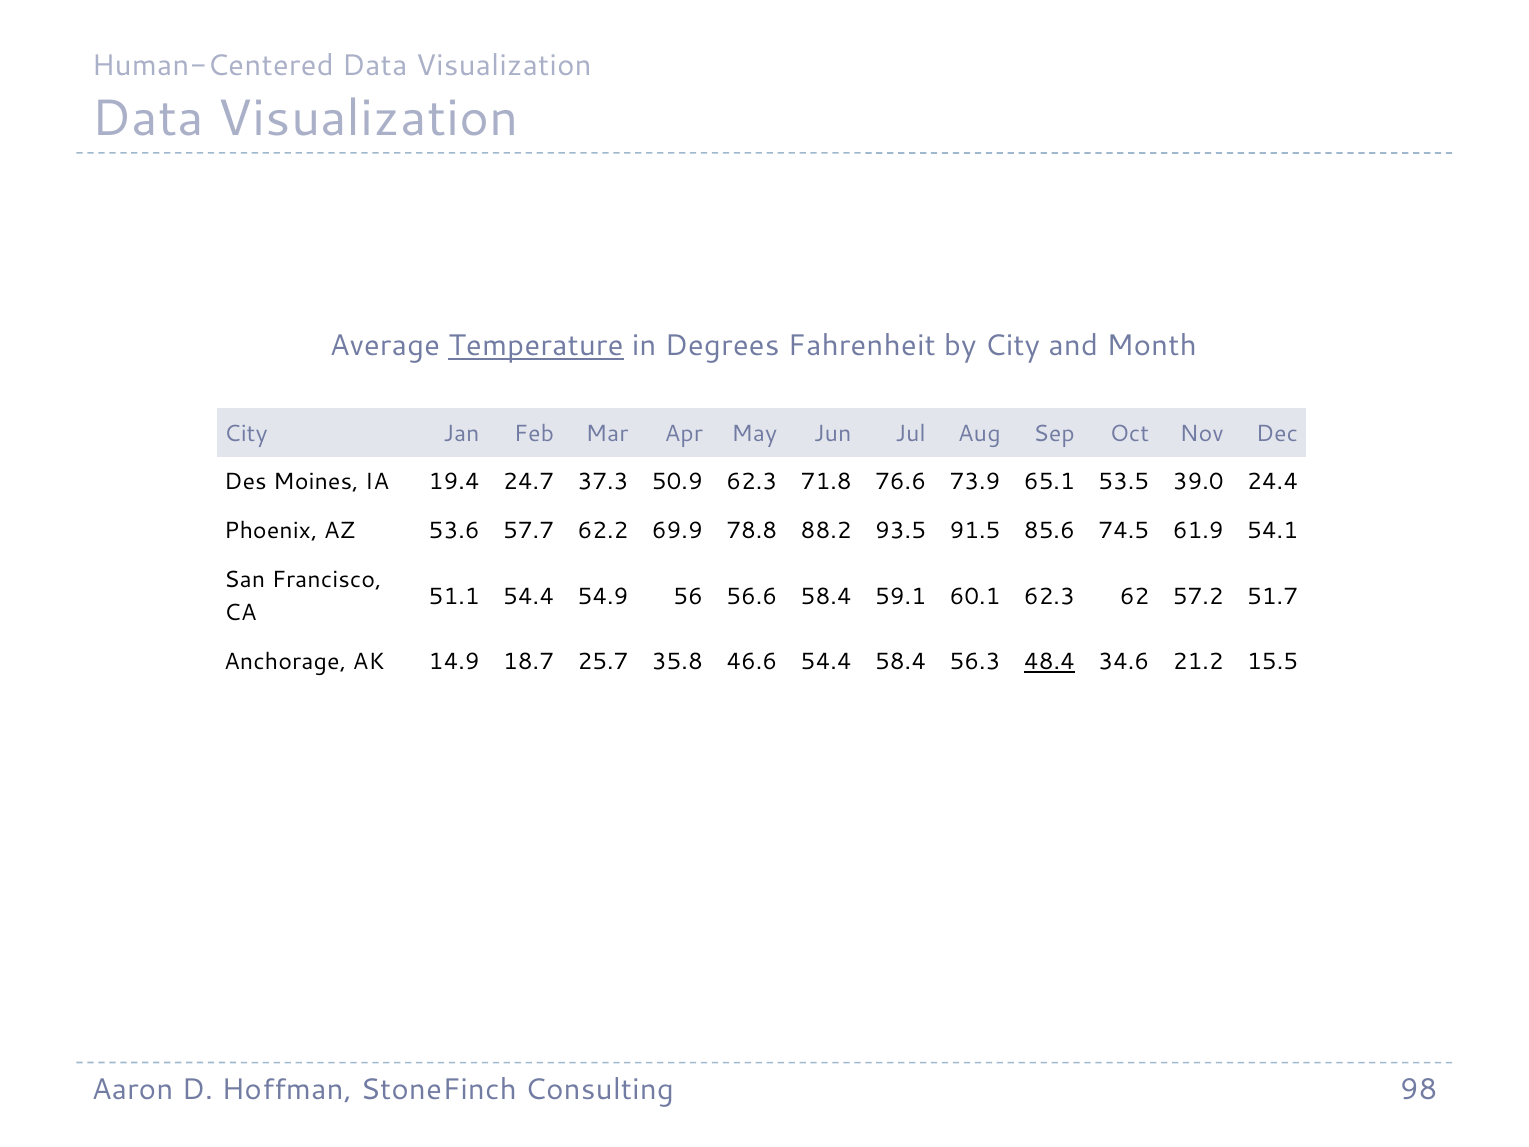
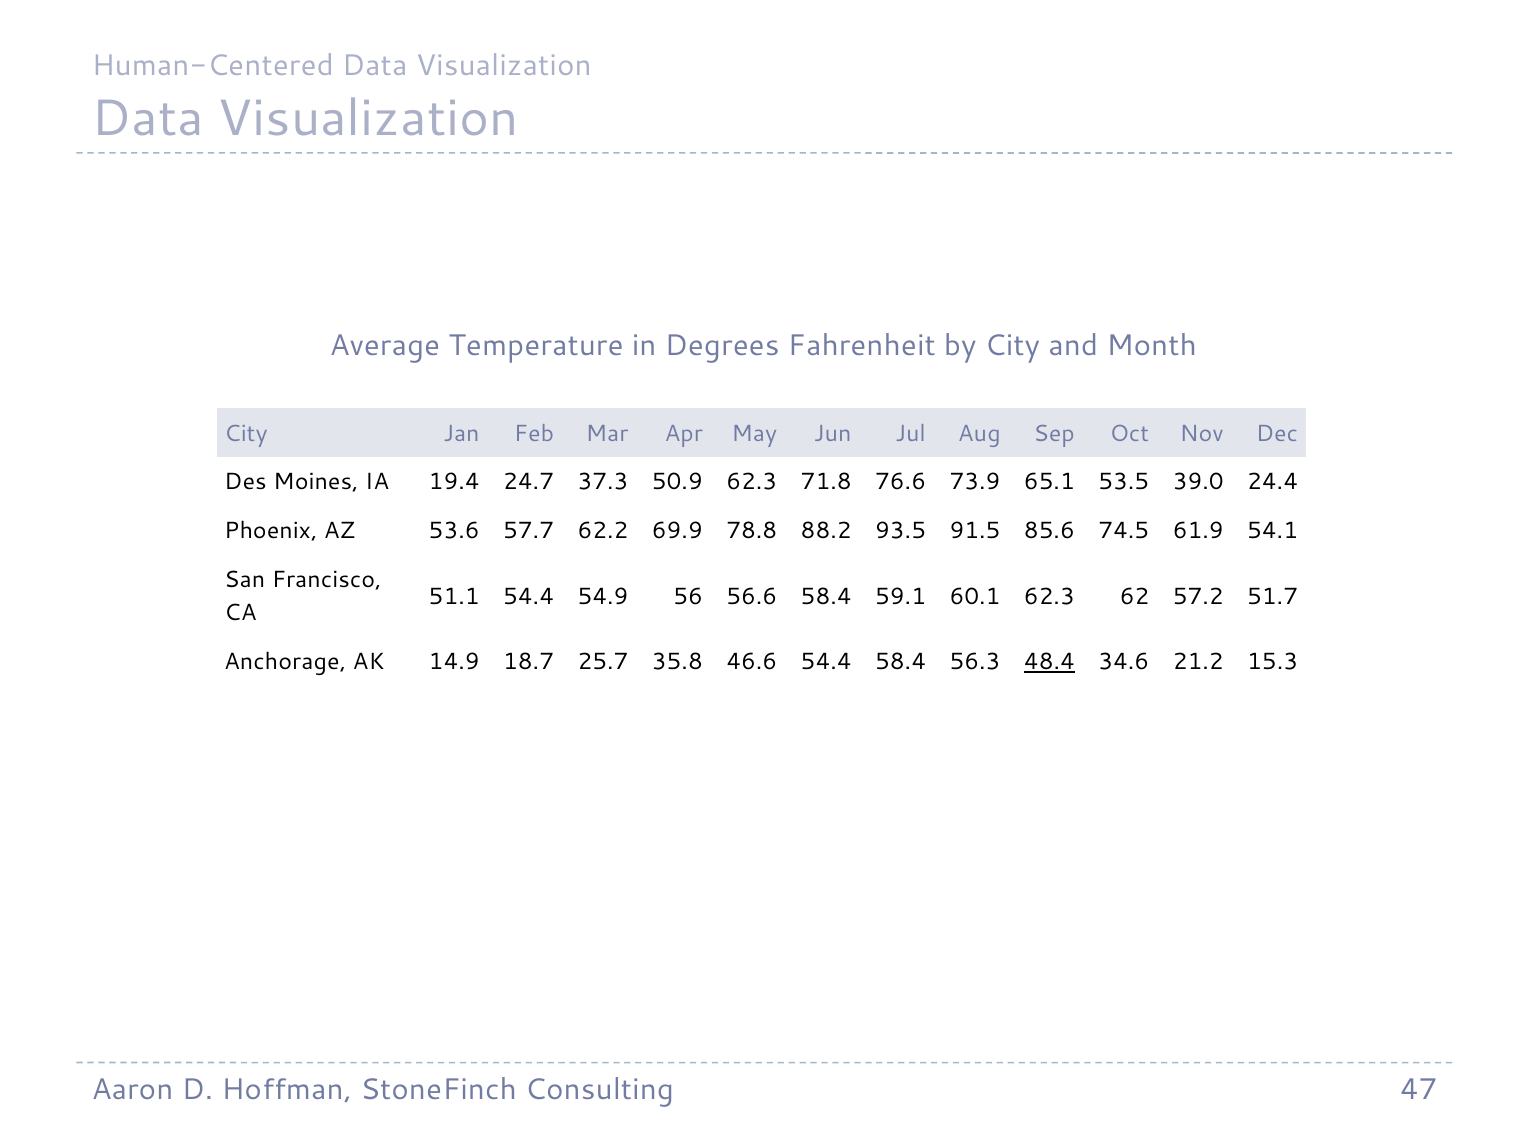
Temperature underline: present -> none
15.5: 15.5 -> 15.3
98: 98 -> 47
